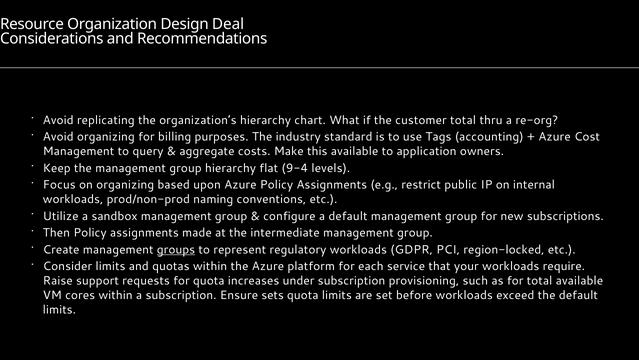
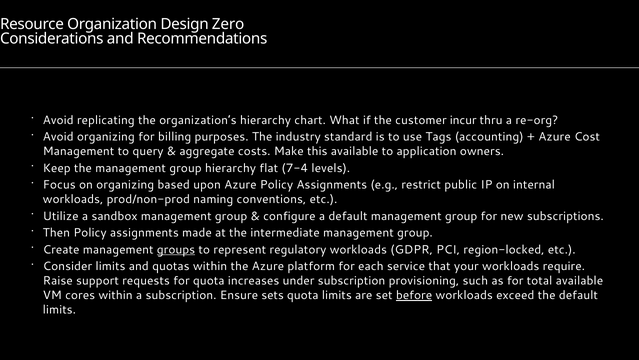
Deal: Deal -> Zero
customer total: total -> incur
9-4: 9-4 -> 7-4
before underline: none -> present
